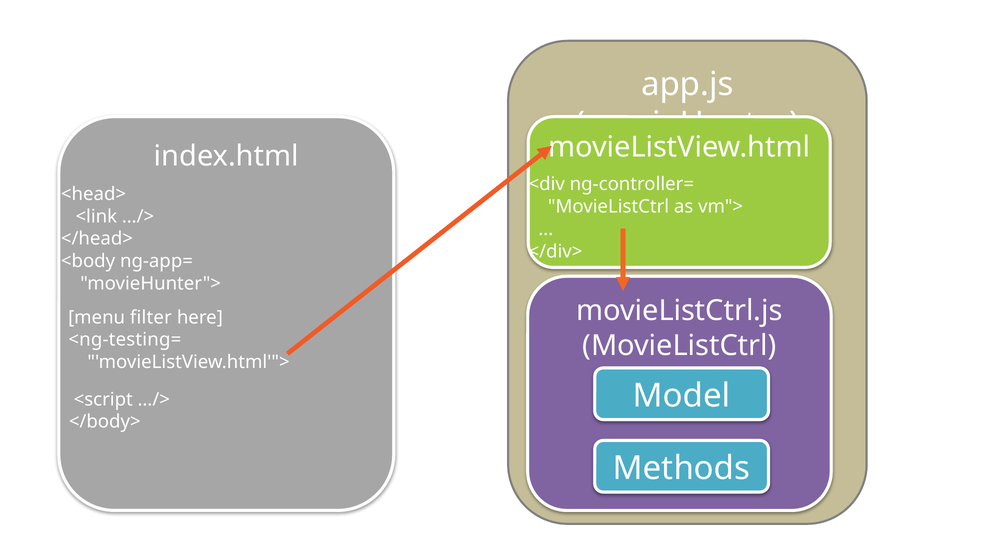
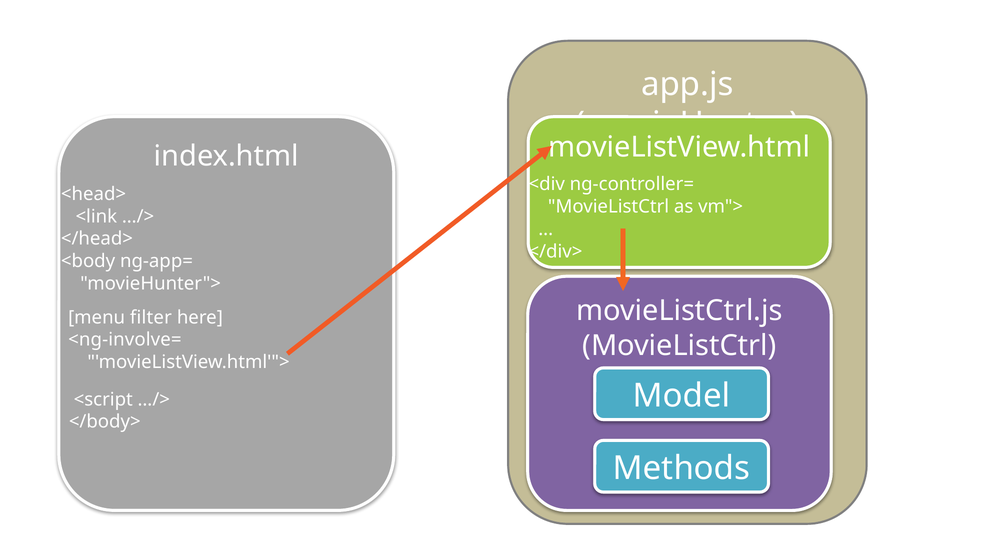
<ng-testing=: <ng-testing= -> <ng-involve=
